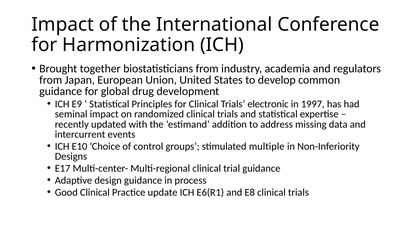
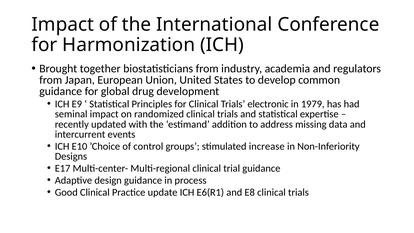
1997: 1997 -> 1979
multiple: multiple -> increase
